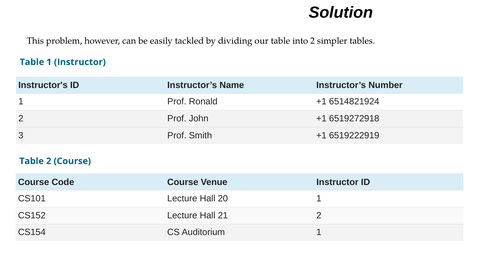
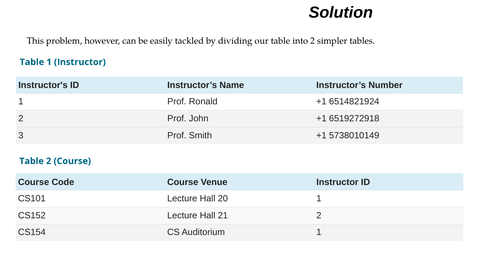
6519222919: 6519222919 -> 5738010149
